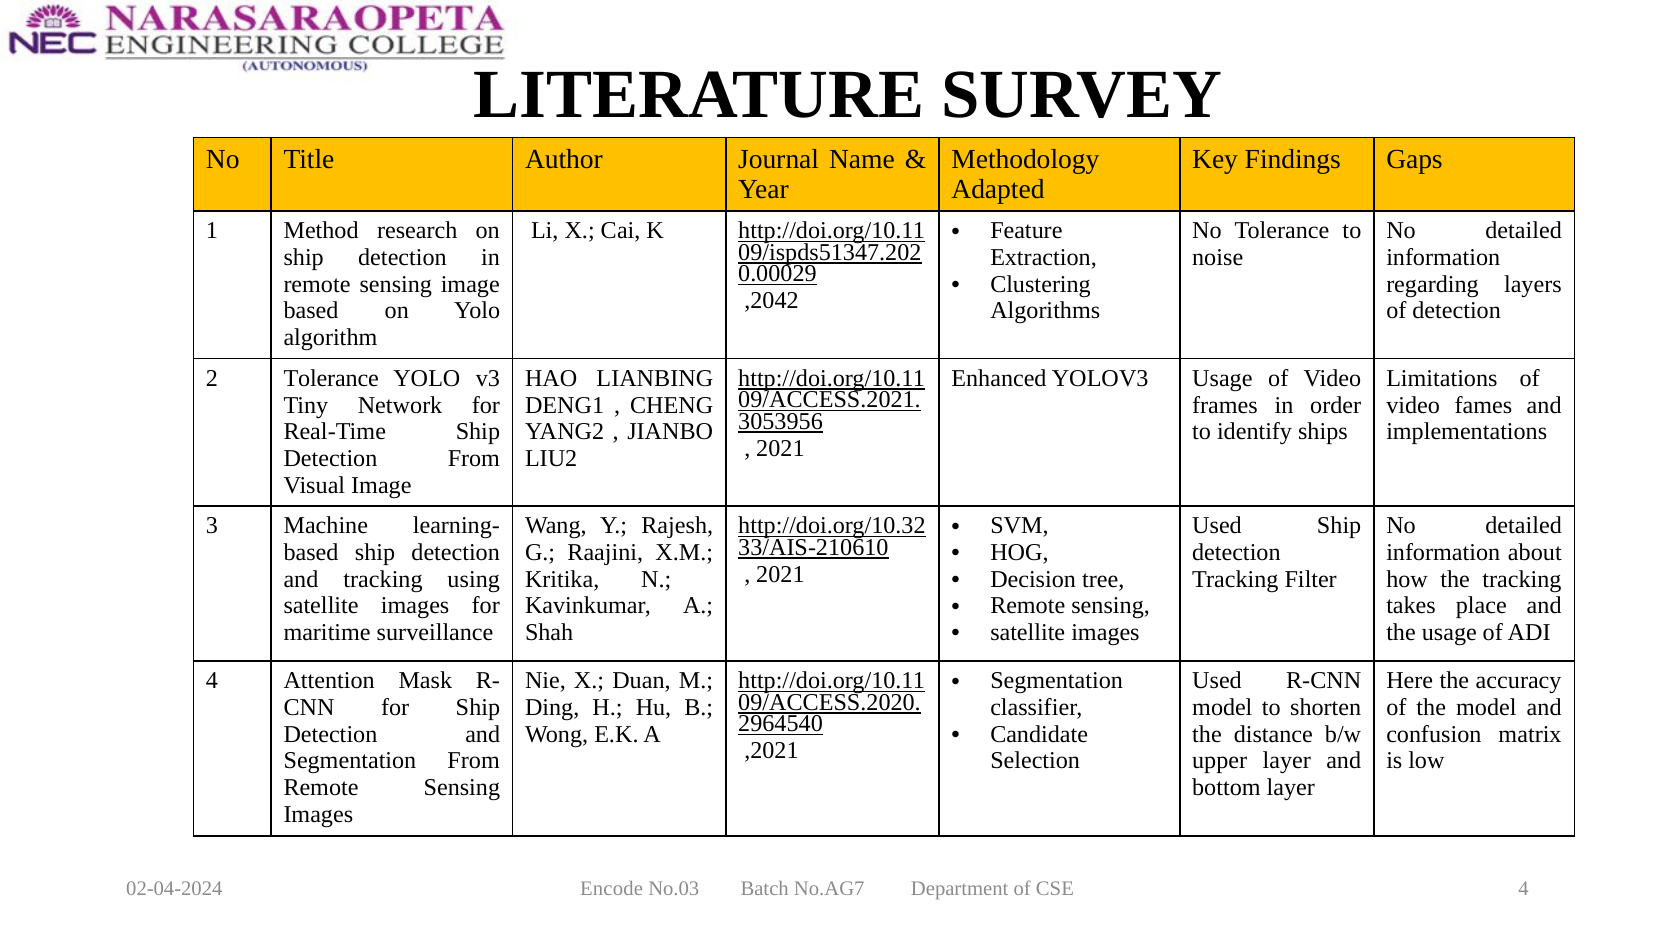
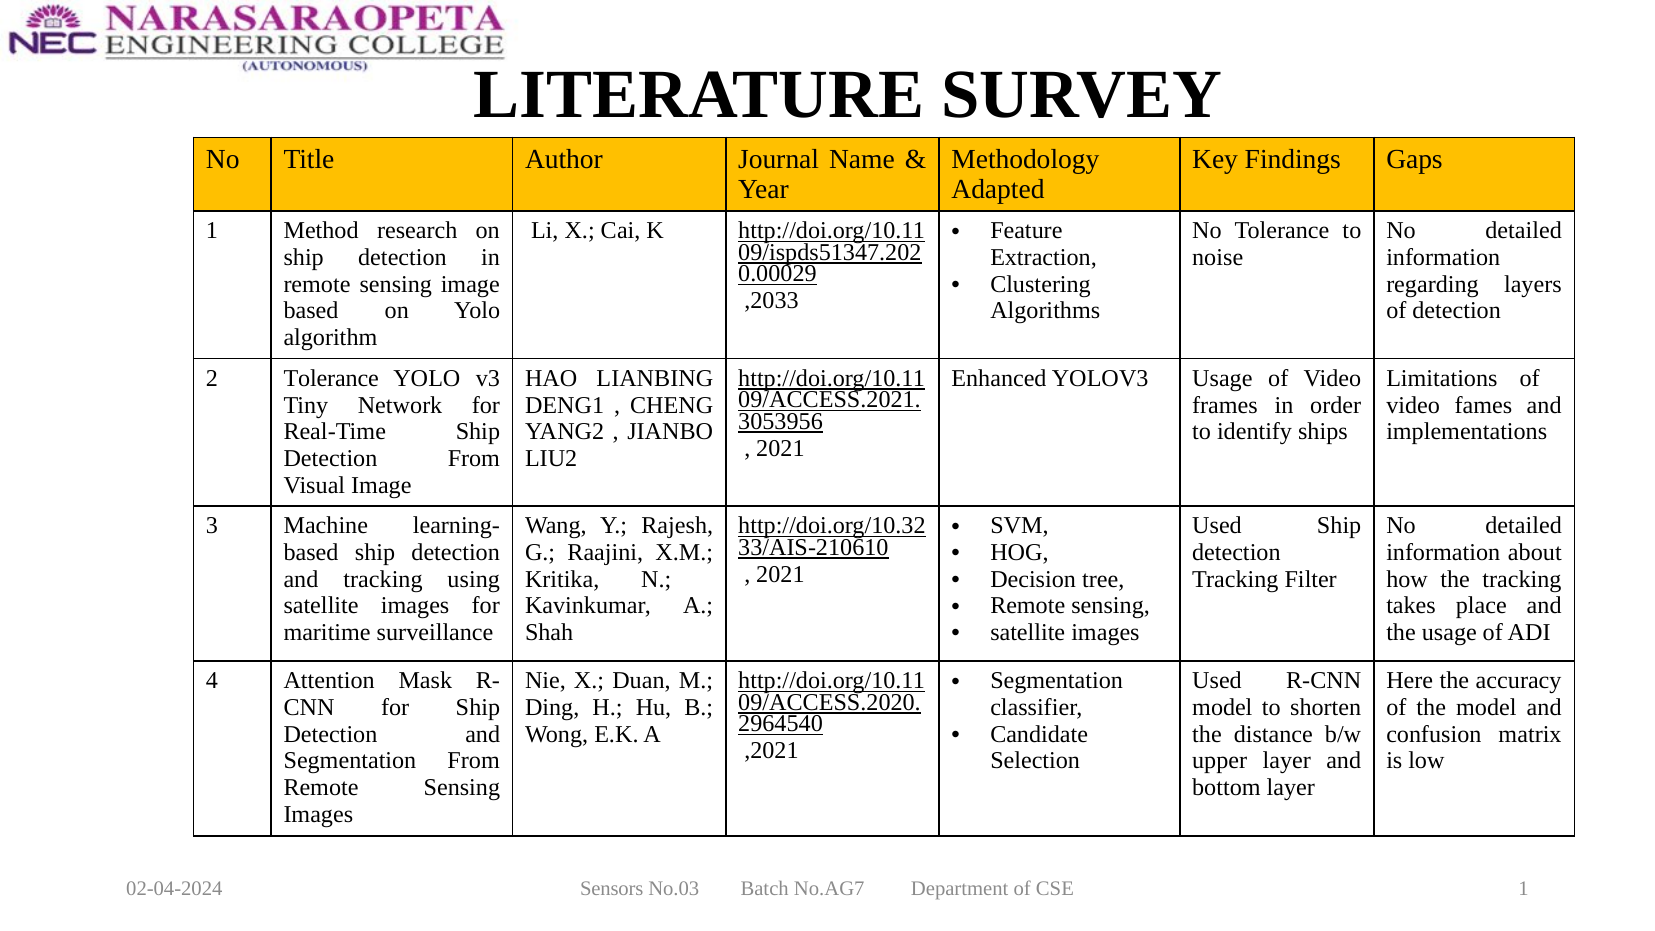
,2042: ,2042 -> ,2033
Encode: Encode -> Sensors
CSE 4: 4 -> 1
